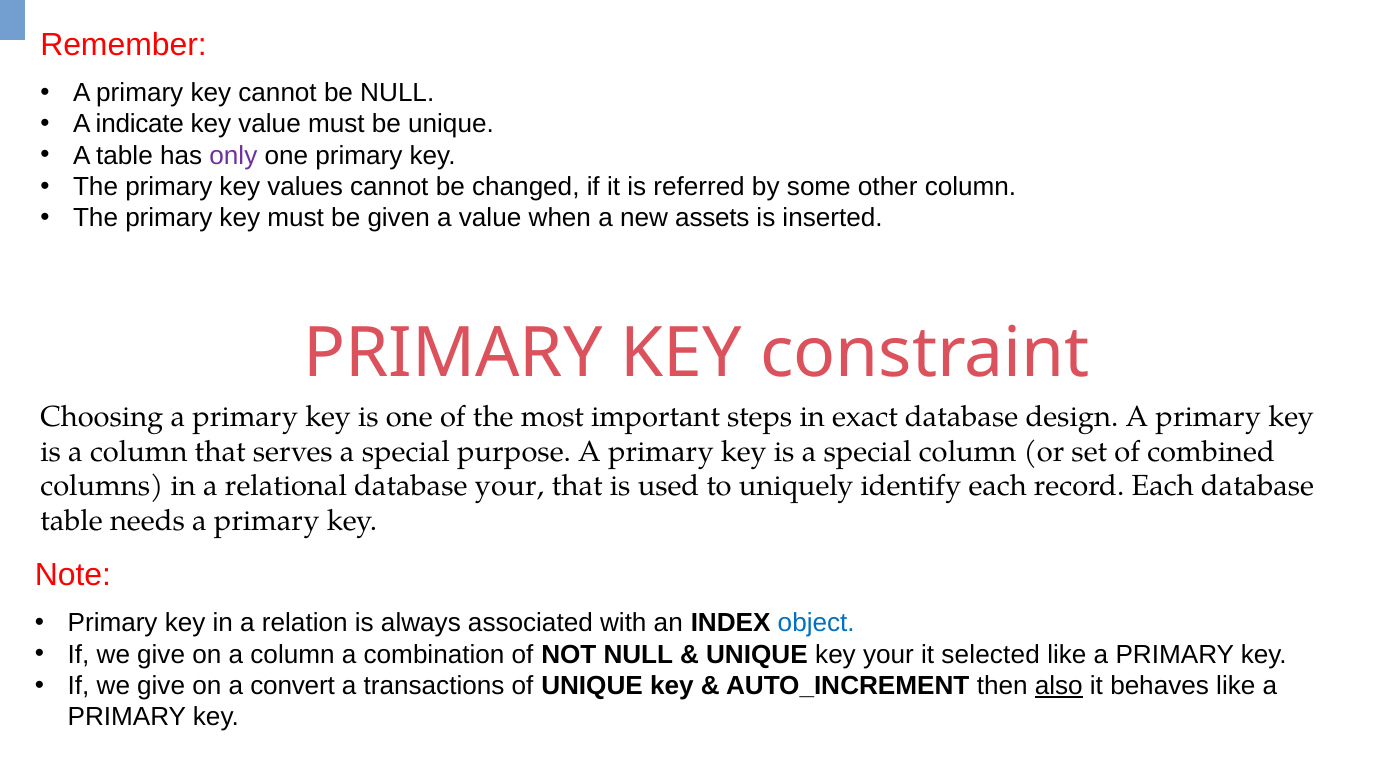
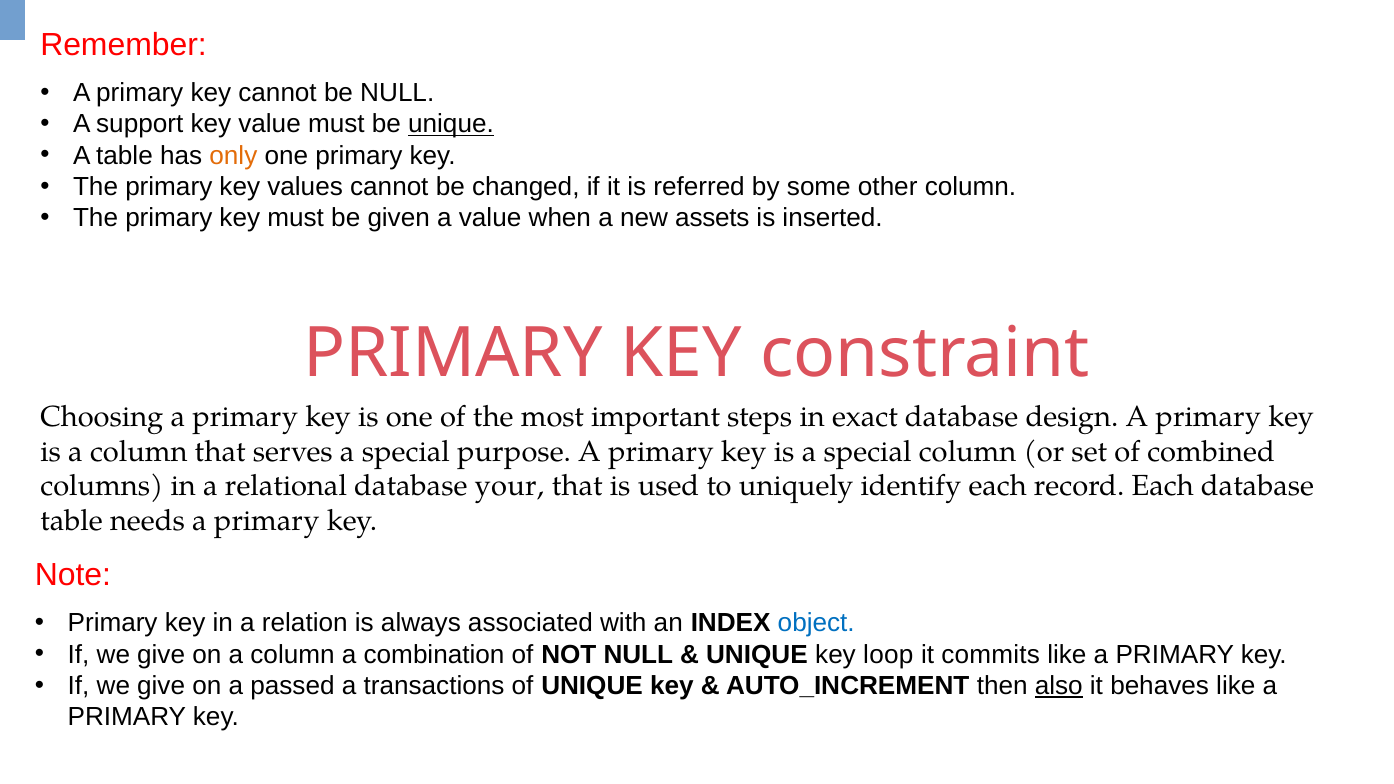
indicate: indicate -> support
unique at (451, 124) underline: none -> present
only colour: purple -> orange
key your: your -> loop
selected: selected -> commits
convert: convert -> passed
